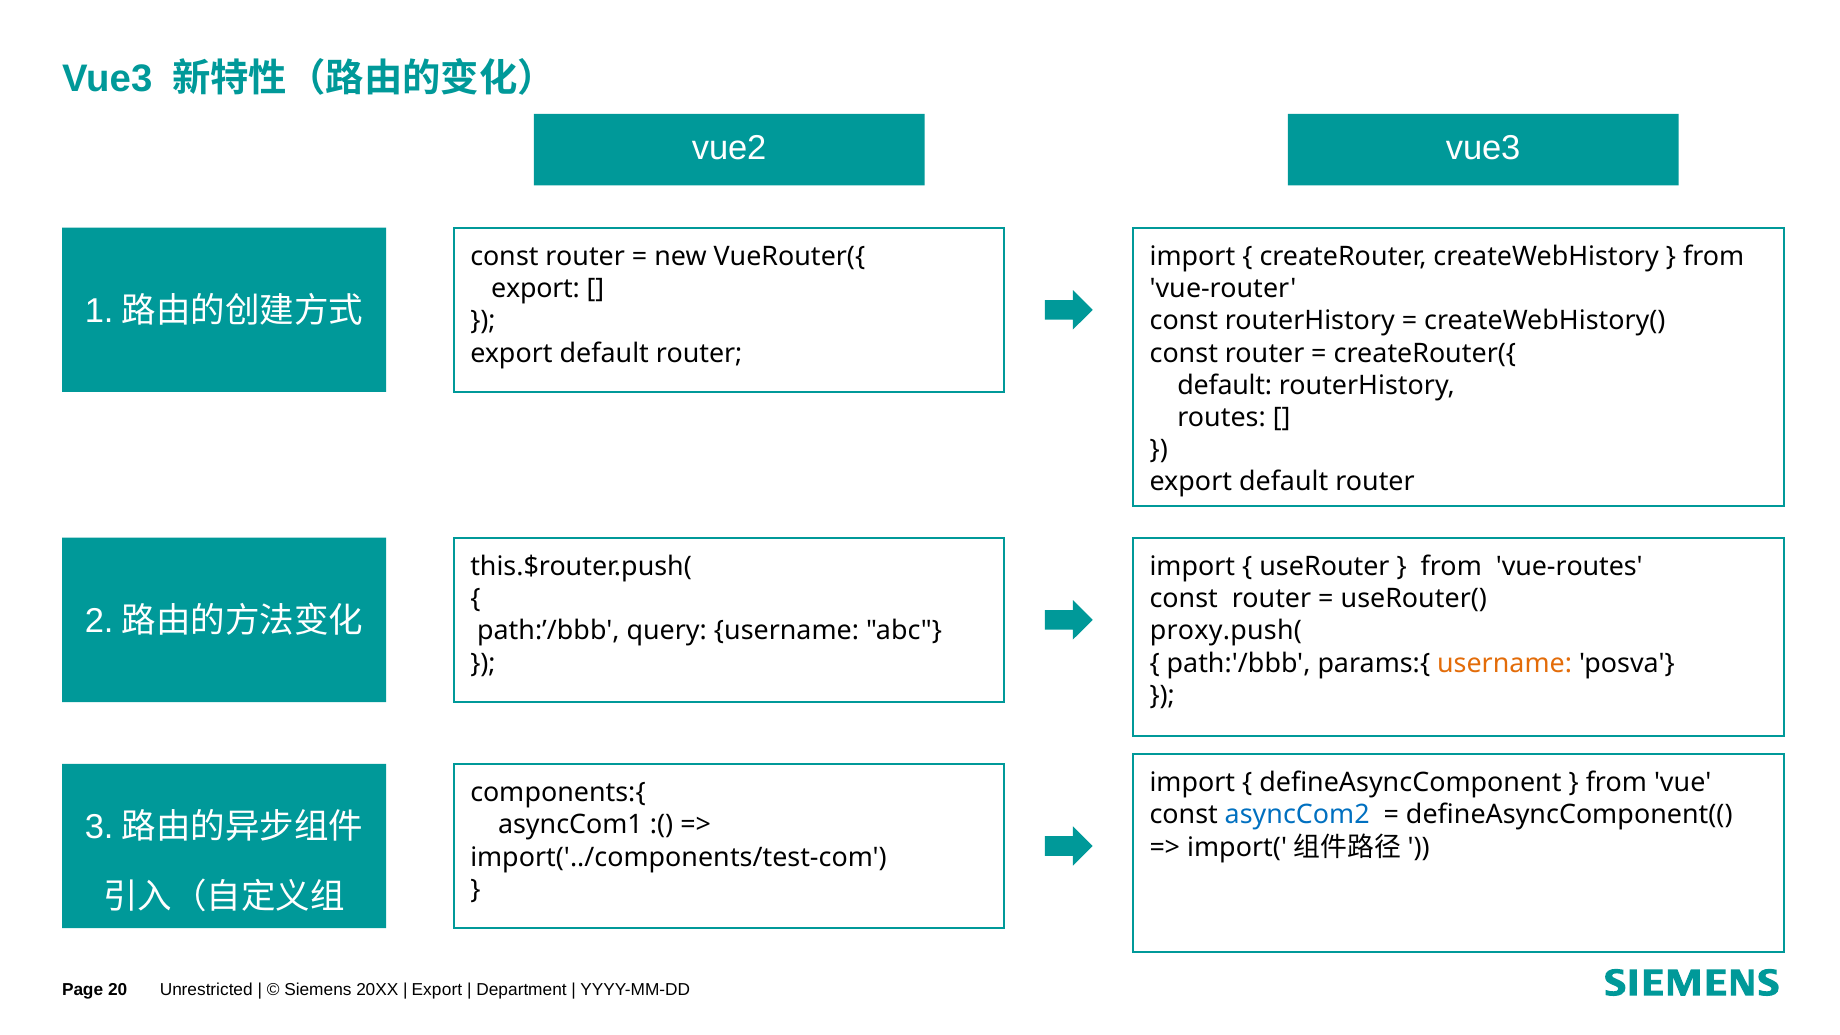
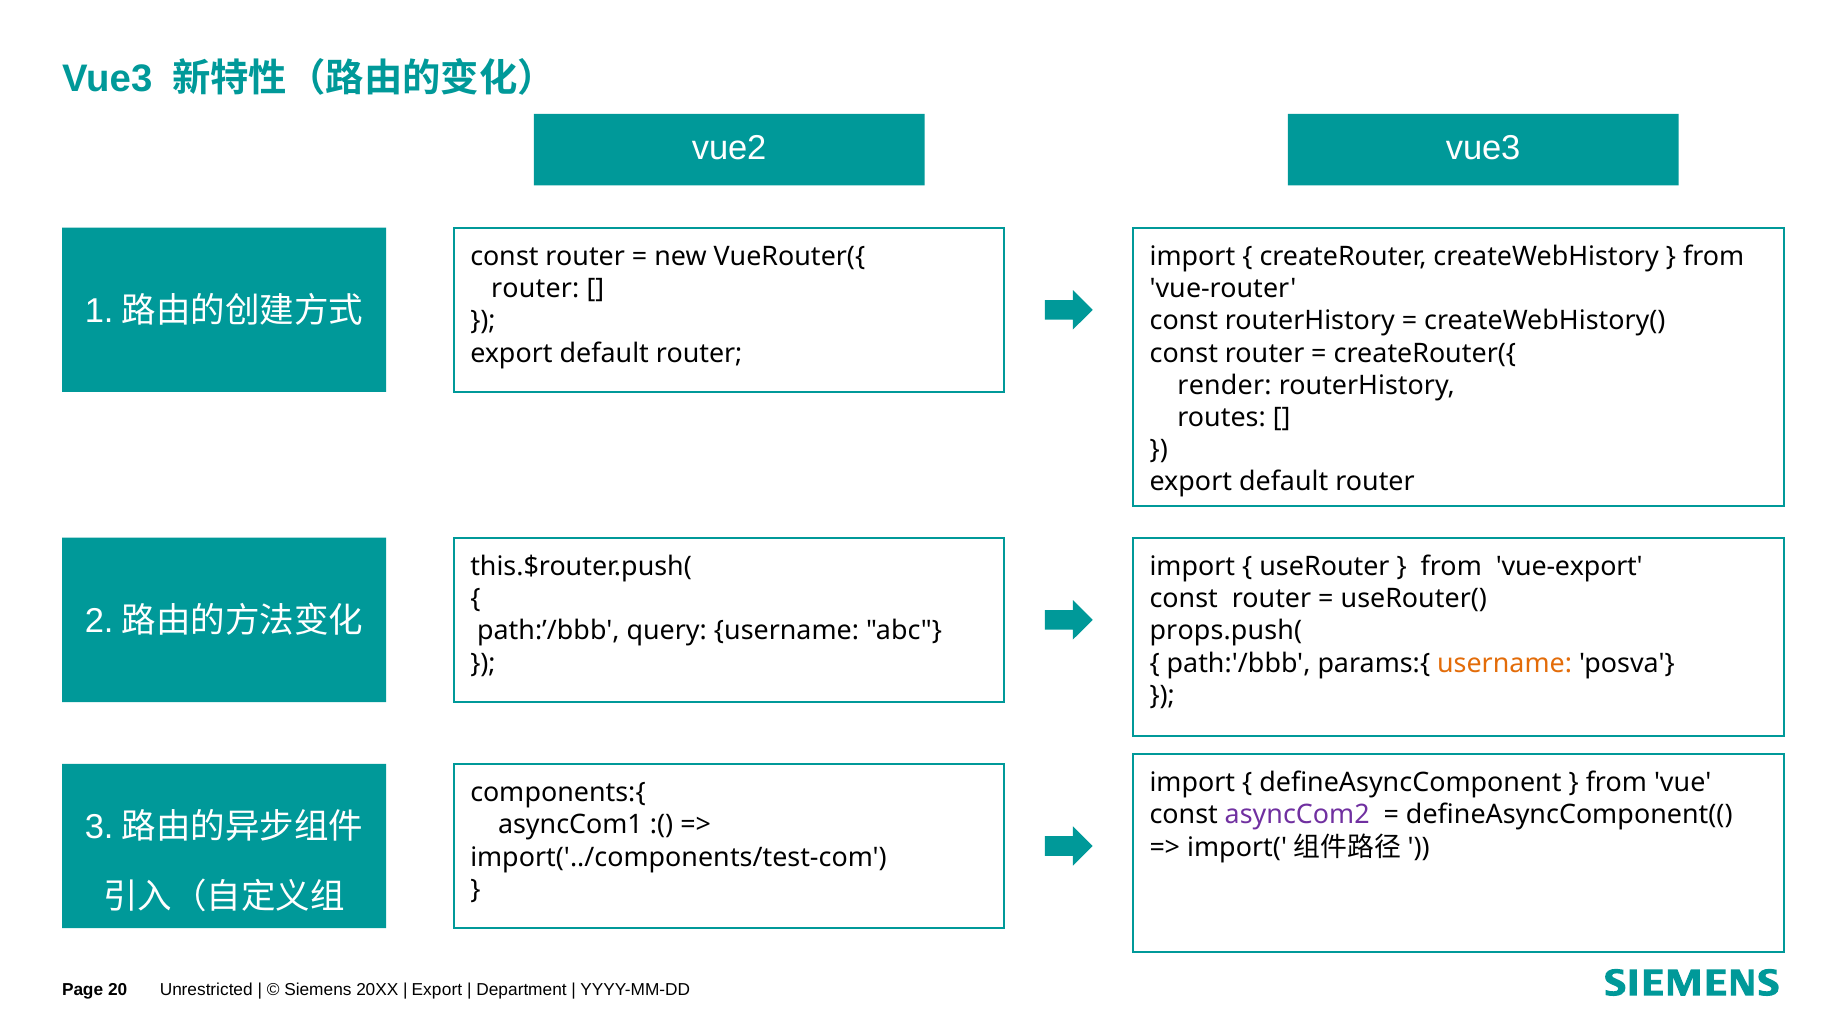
export at (535, 289): export -> router
default at (1225, 385): default -> render
vue-routes: vue-routes -> vue-export
proxy.push(: proxy.push( -> props.push(
asyncCom2 colour: blue -> purple
